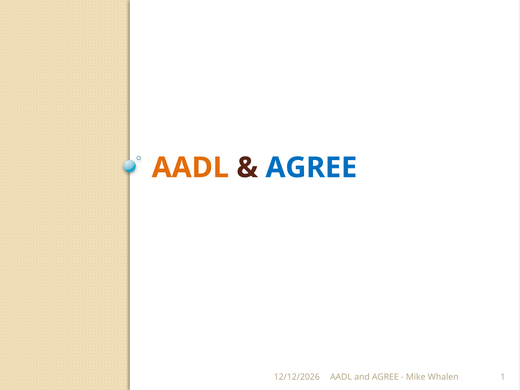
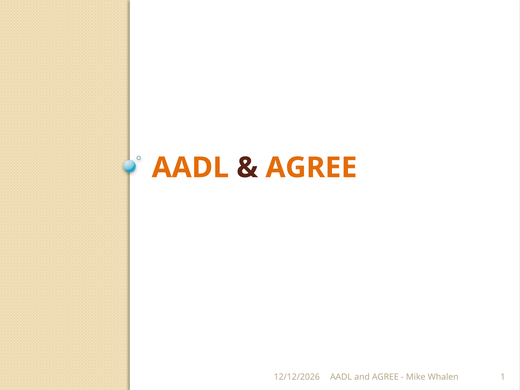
AGREE at (311, 168) colour: blue -> orange
